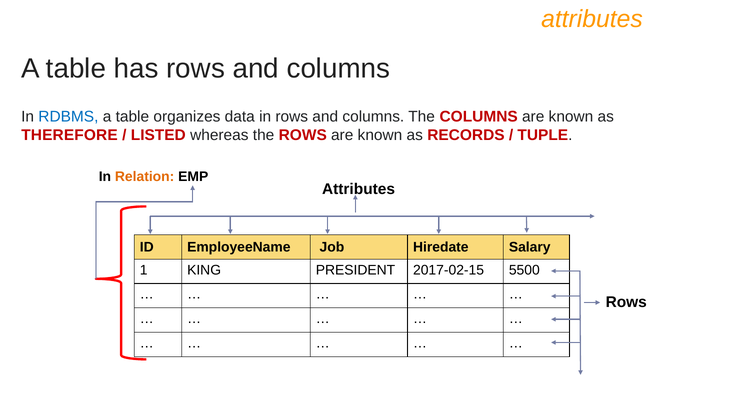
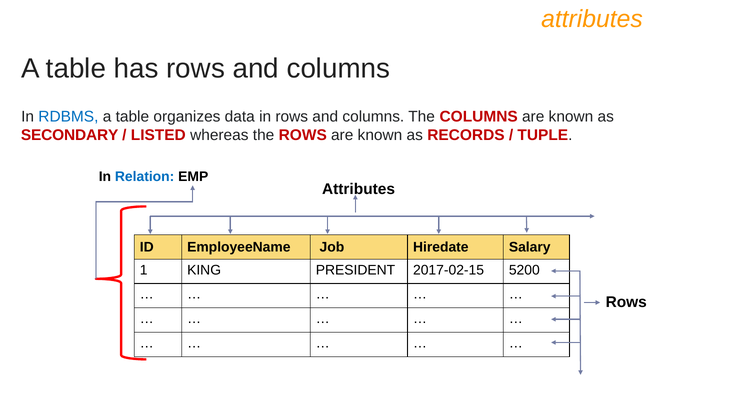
THEREFORE: THEREFORE -> SECONDARY
Relation colour: orange -> blue
5500: 5500 -> 5200
